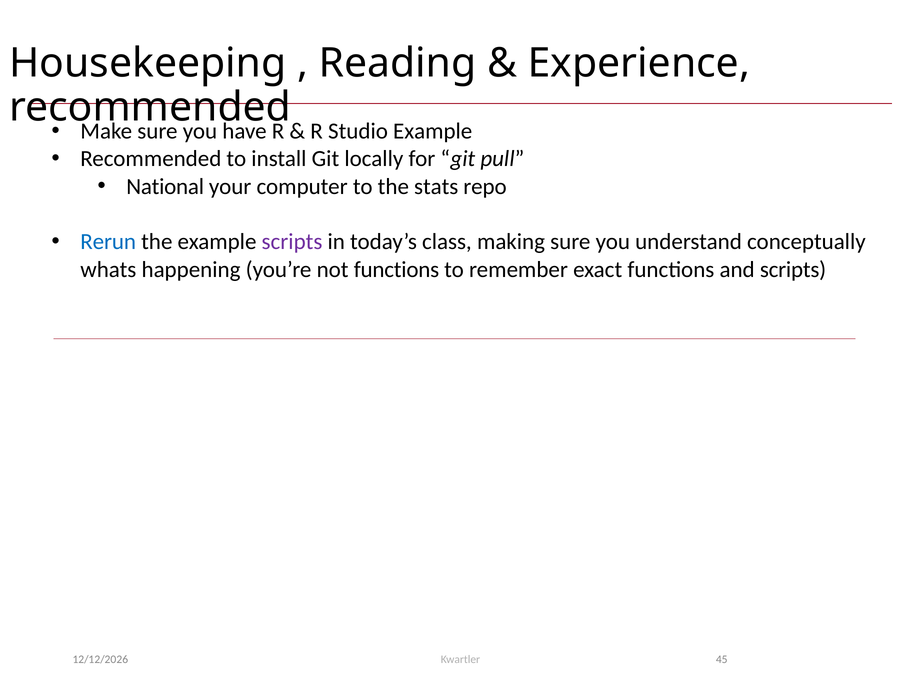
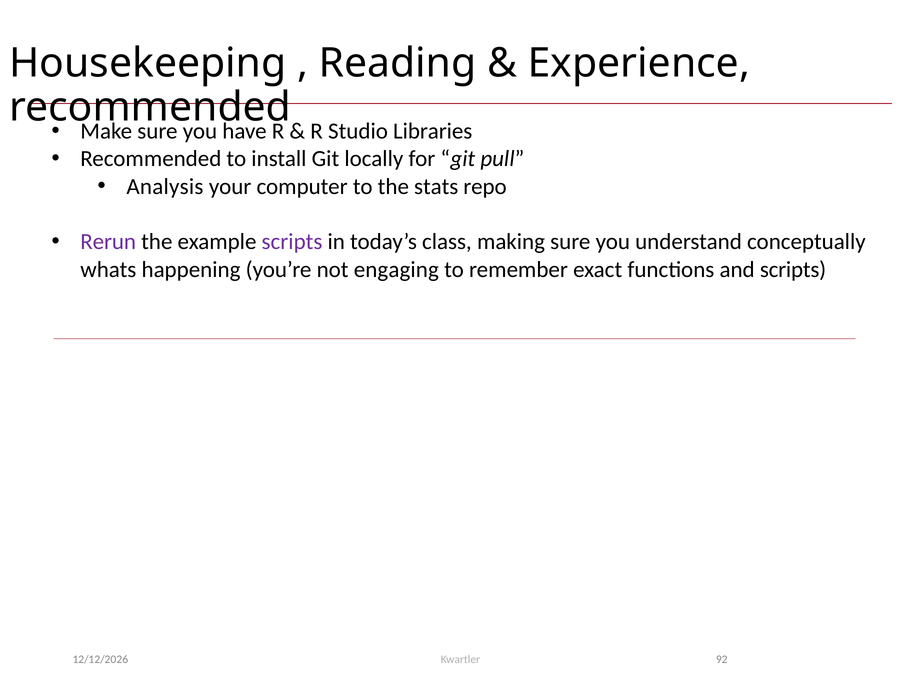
Studio Example: Example -> Libraries
National: National -> Analysis
Rerun colour: blue -> purple
not functions: functions -> engaging
45: 45 -> 92
